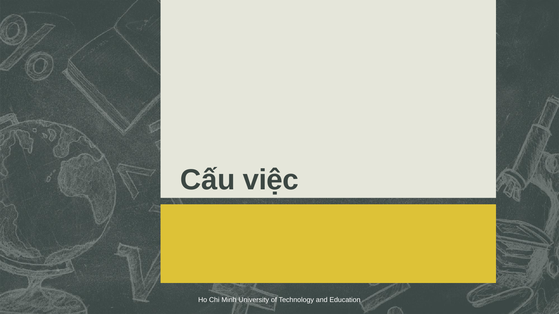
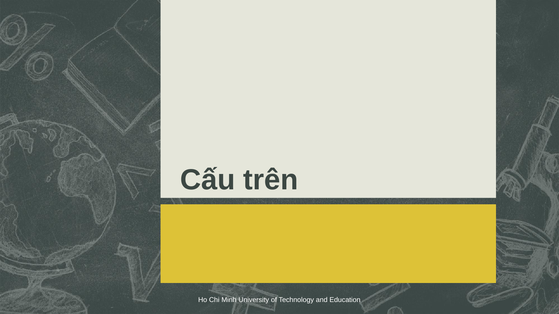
việc: việc -> trên
